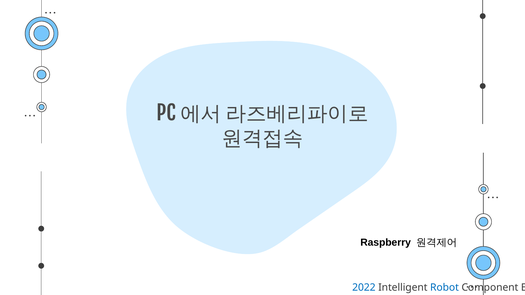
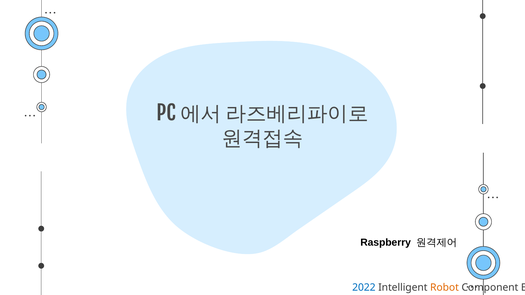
Robot colour: blue -> orange
